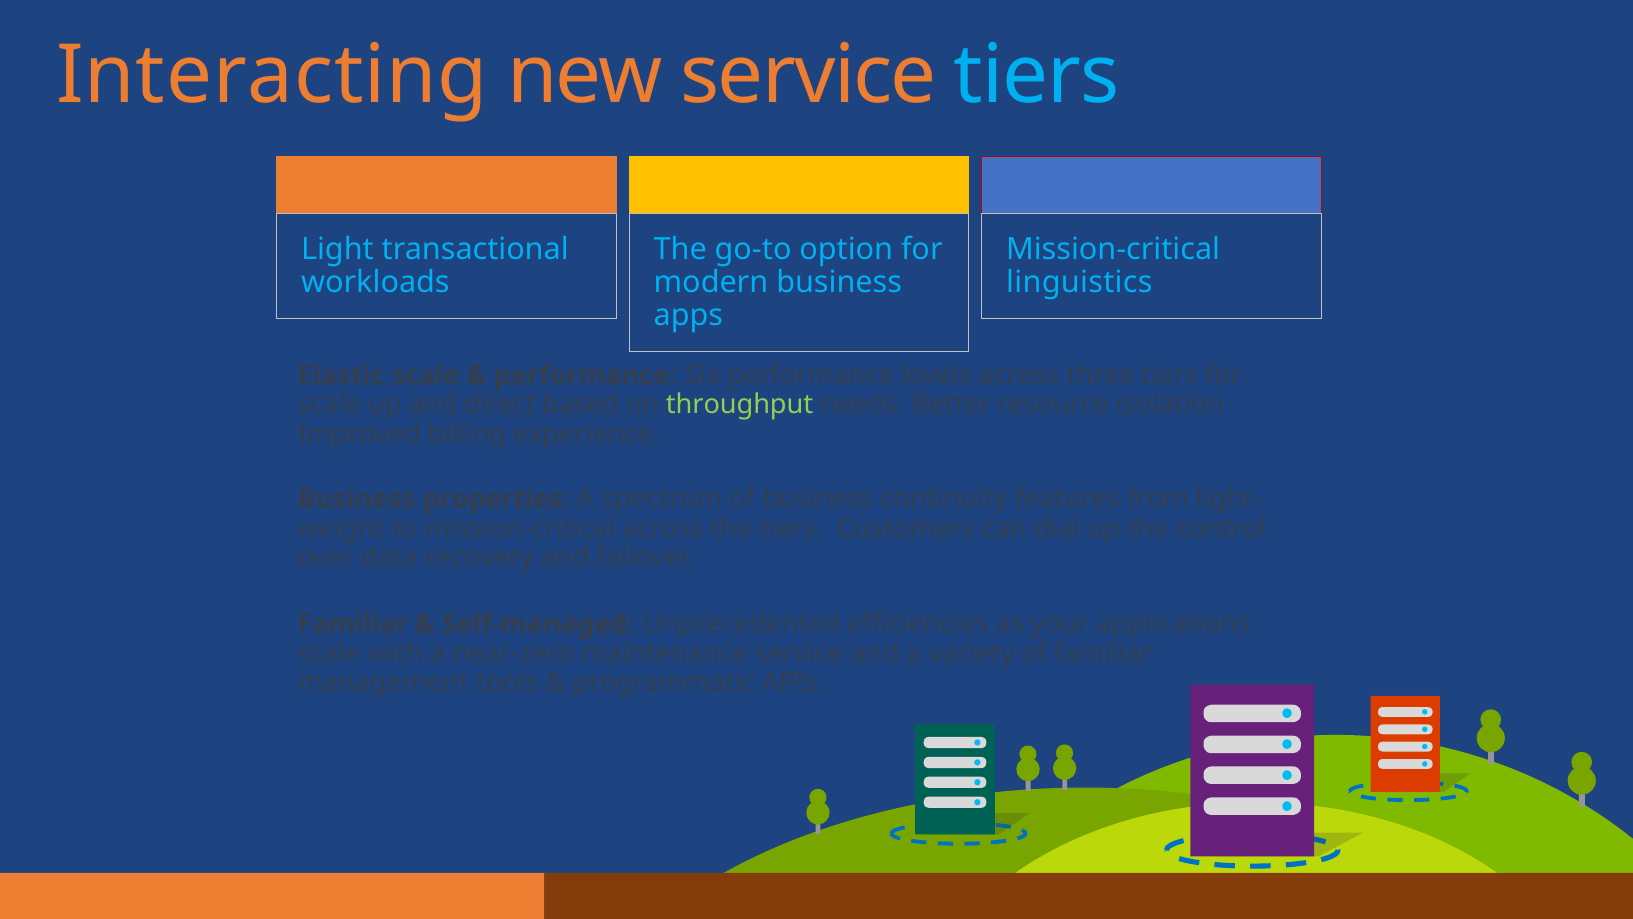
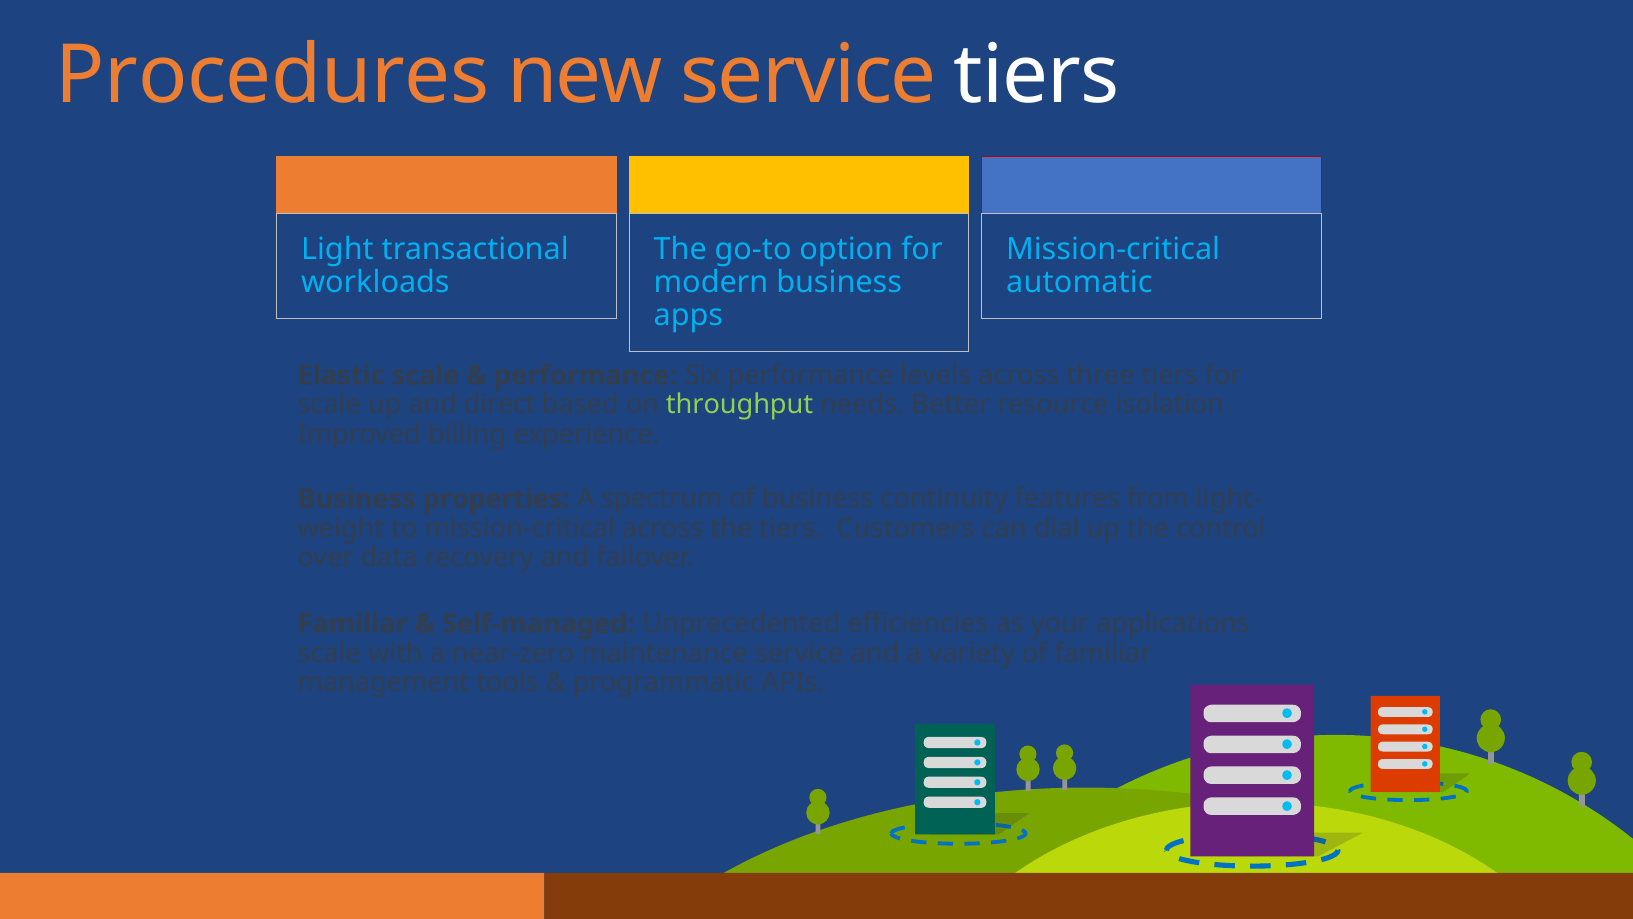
Interacting: Interacting -> Procedures
tiers at (1037, 76) colour: light blue -> white
linguistics: linguistics -> automatic
